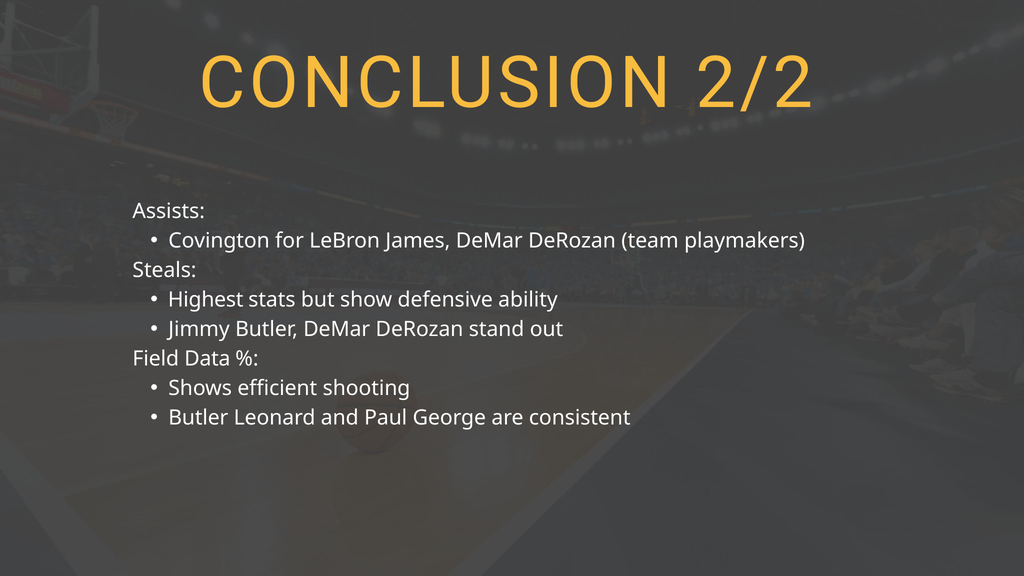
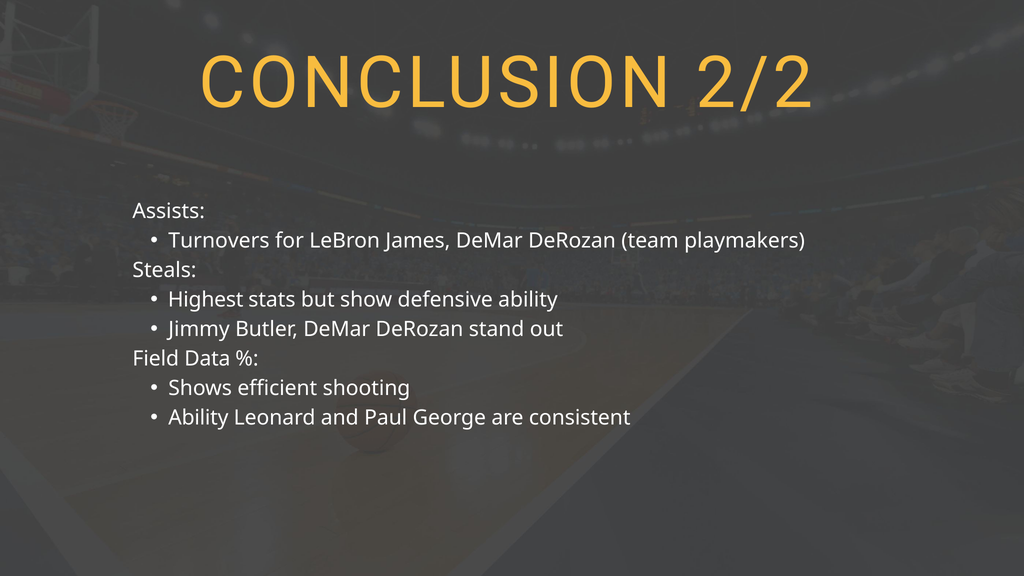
Covington: Covington -> Turnovers
Butler at (198, 418): Butler -> Ability
